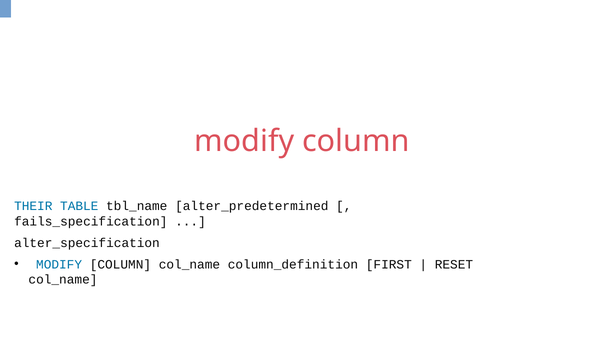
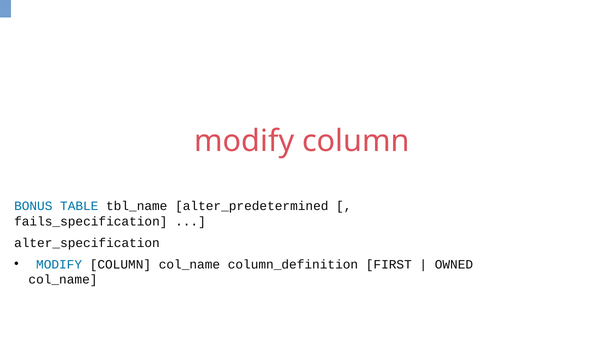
THEIR: THEIR -> BONUS
RESET: RESET -> OWNED
